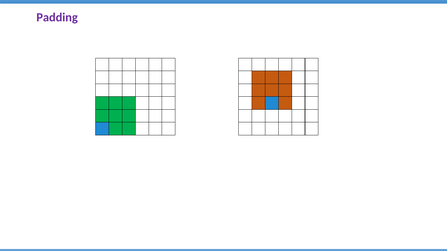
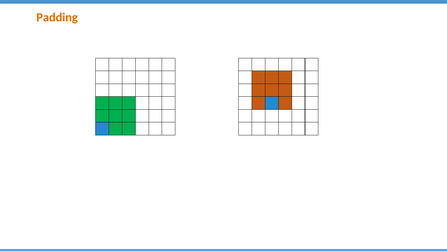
Padding colour: purple -> orange
